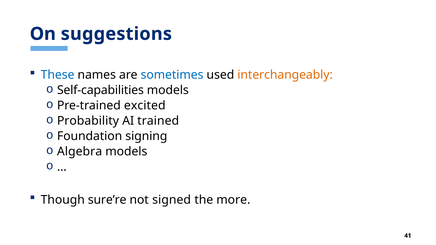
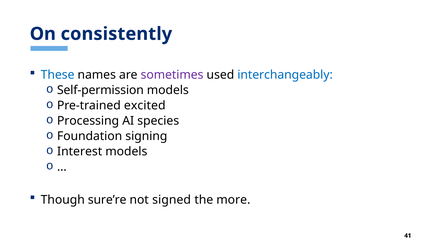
suggestions: suggestions -> consistently
sometimes colour: blue -> purple
interchangeably colour: orange -> blue
Self-capabilities: Self-capabilities -> Self-permission
Probability: Probability -> Processing
trained: trained -> species
Algebra: Algebra -> Interest
